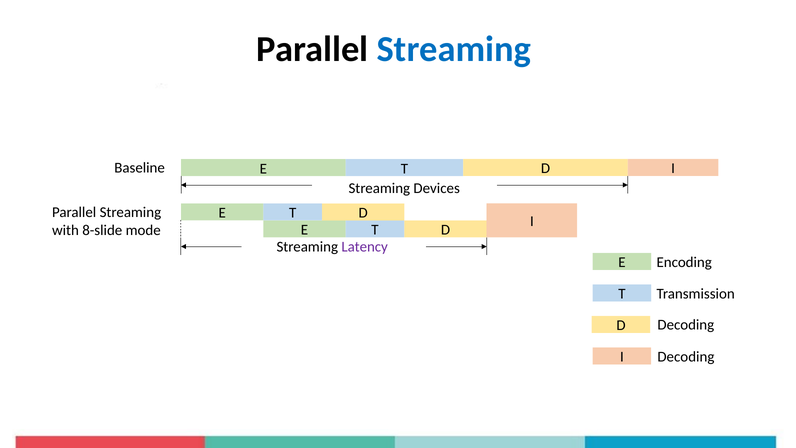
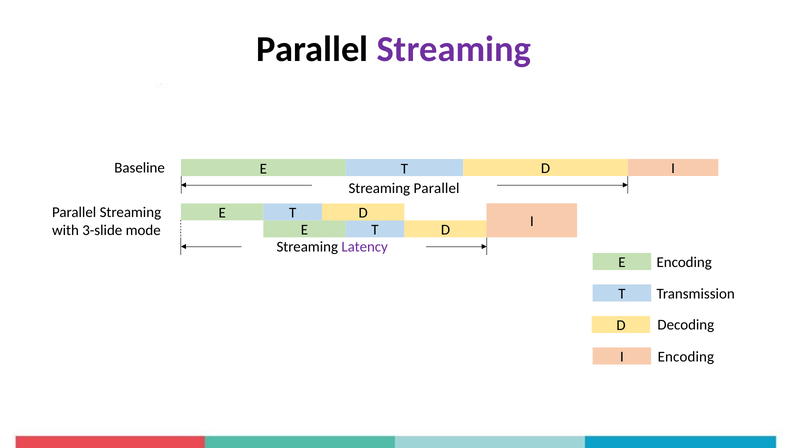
Streaming at (454, 49) colour: blue -> purple
Streaming Devices: Devices -> Parallel
8-slide: 8-slide -> 3-slide
Decoding at (686, 357): Decoding -> Encoding
